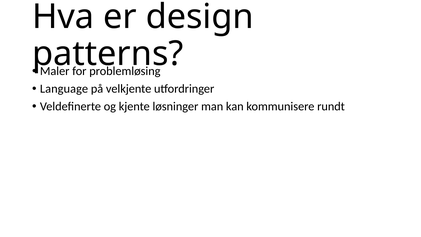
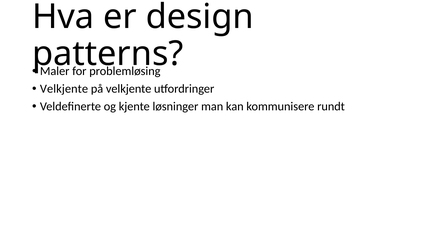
Language at (64, 89): Language -> Velkjente
